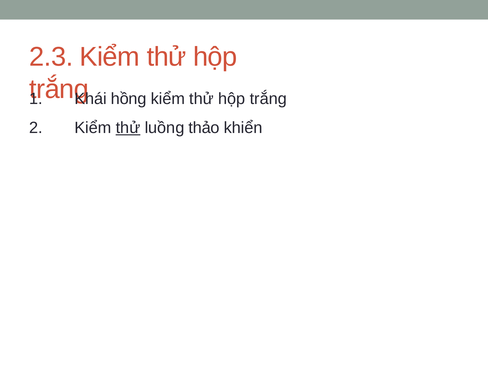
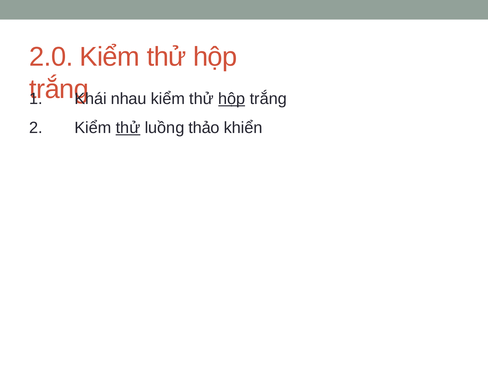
2.3: 2.3 -> 2.0
hồng: hồng -> nhau
hộp at (232, 99) underline: none -> present
